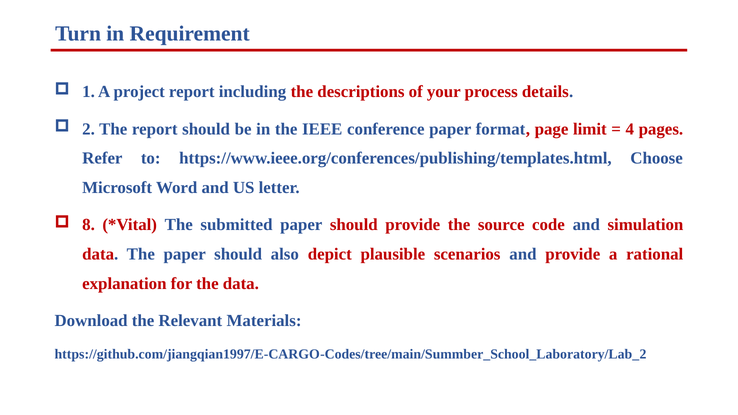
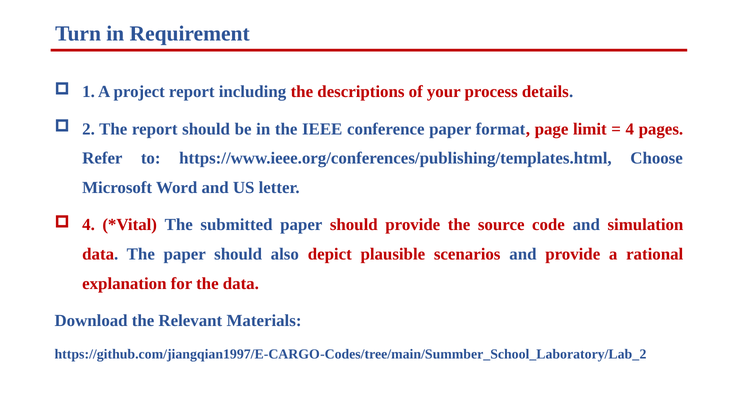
8 at (89, 225): 8 -> 4
